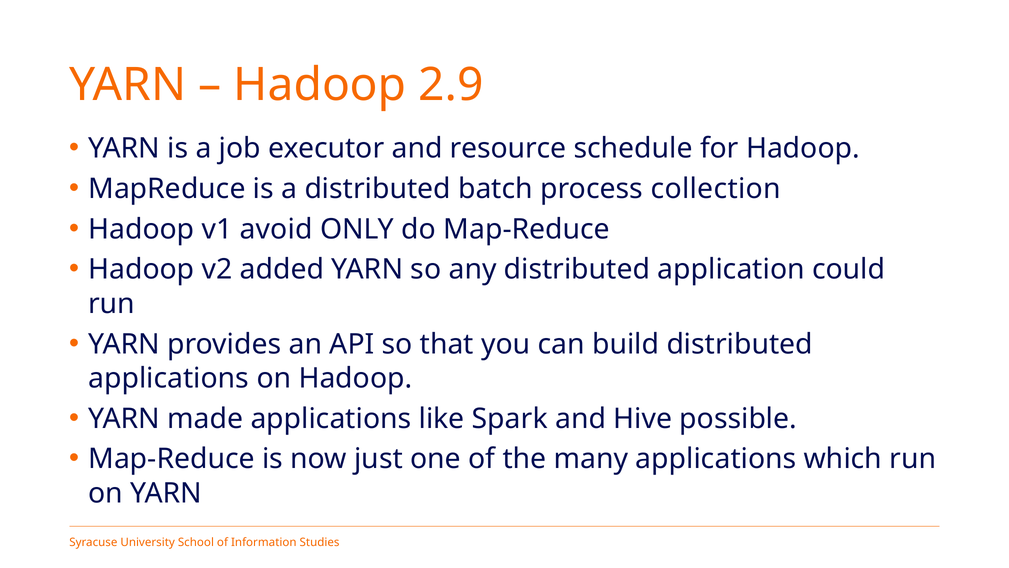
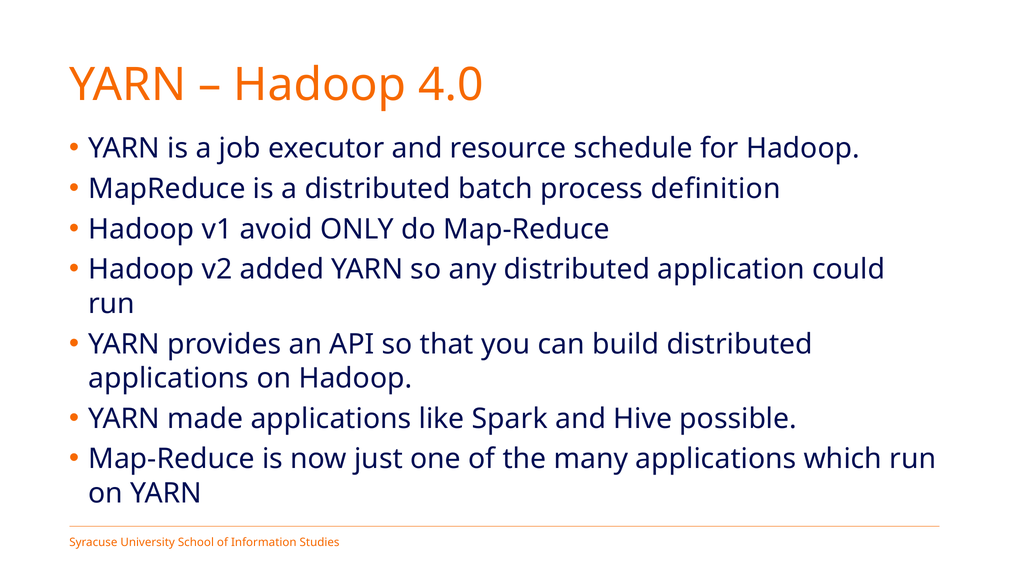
2.9: 2.9 -> 4.0
collection: collection -> definition
